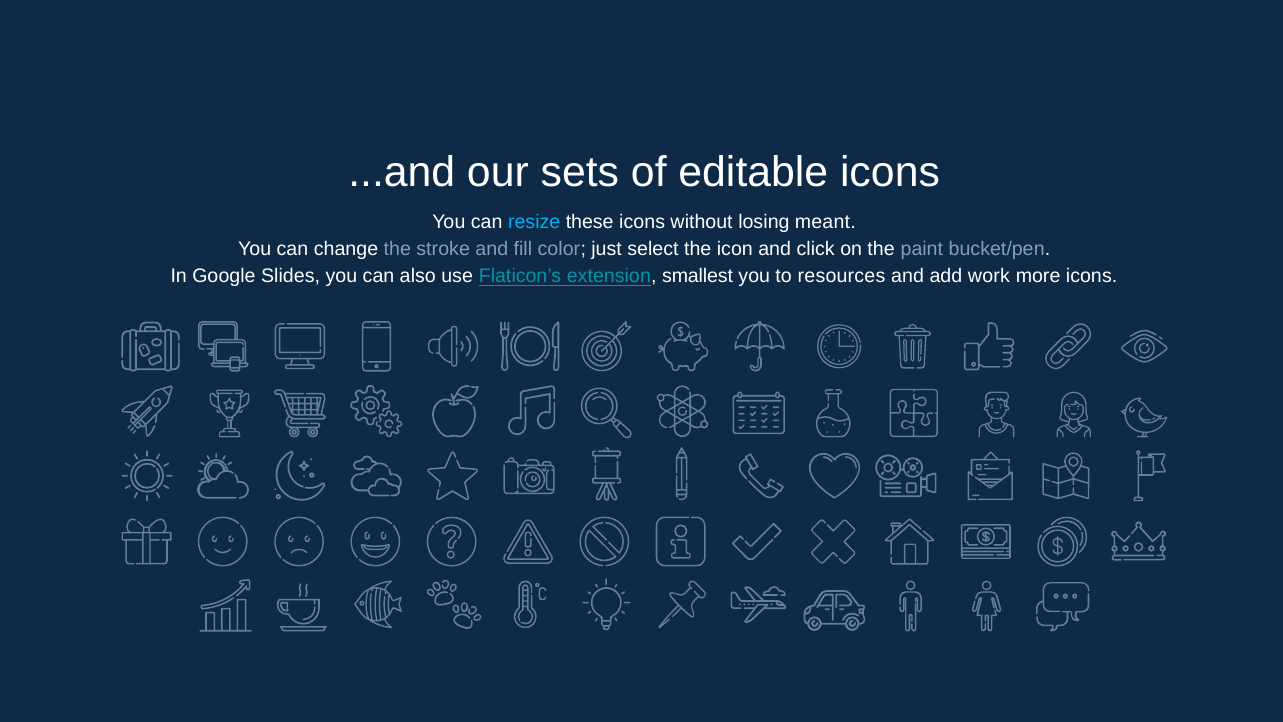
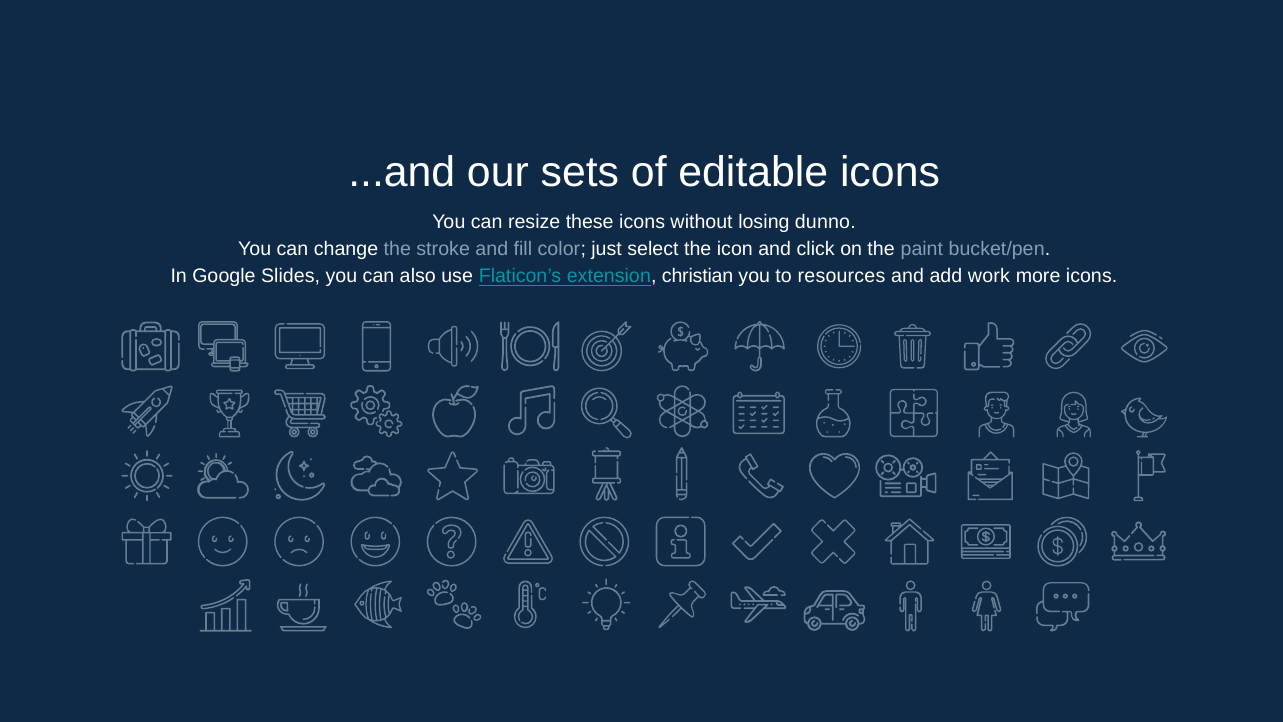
resize colour: light blue -> white
meant: meant -> dunno
smallest: smallest -> christian
